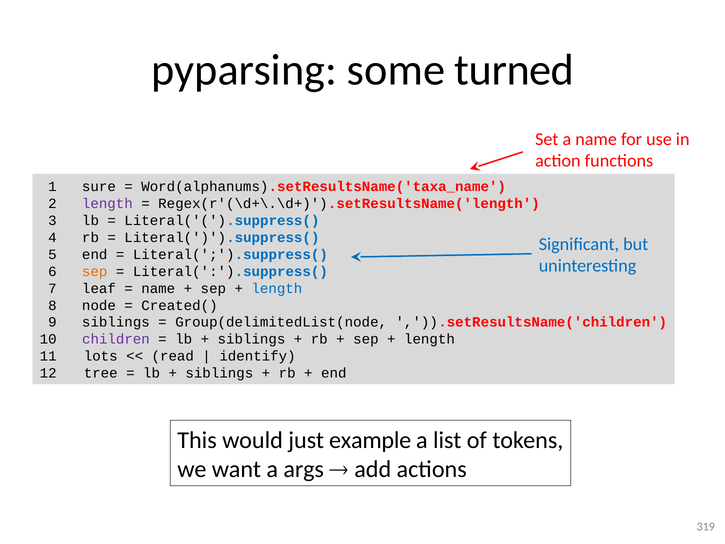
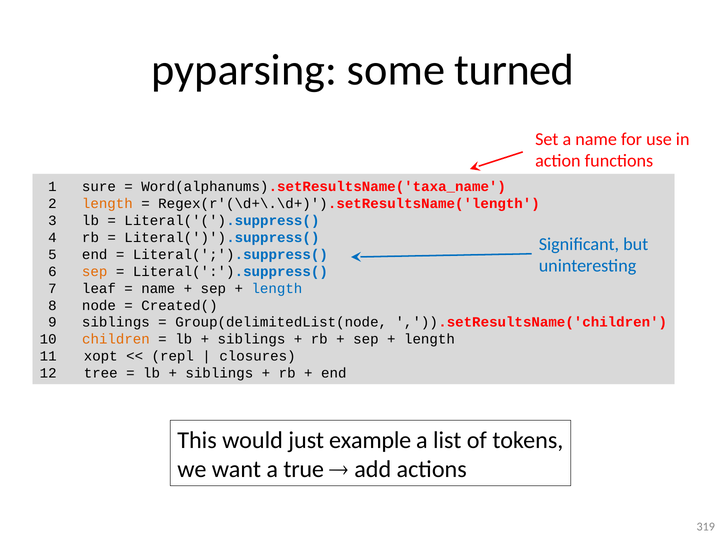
length at (107, 204) colour: purple -> orange
children colour: purple -> orange
lots: lots -> xopt
read: read -> repl
identify: identify -> closures
args: args -> true
